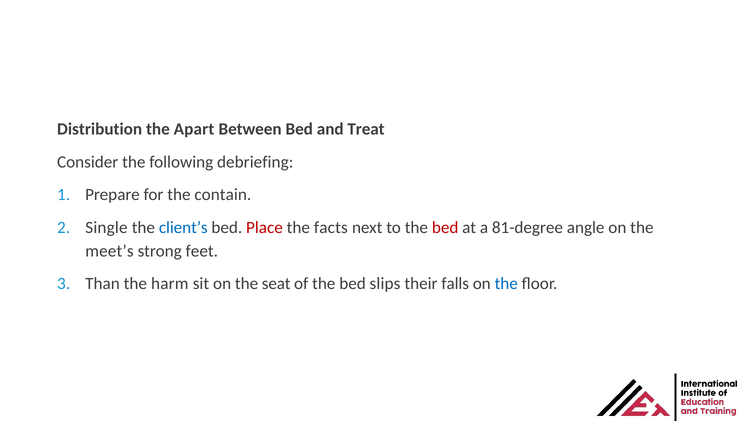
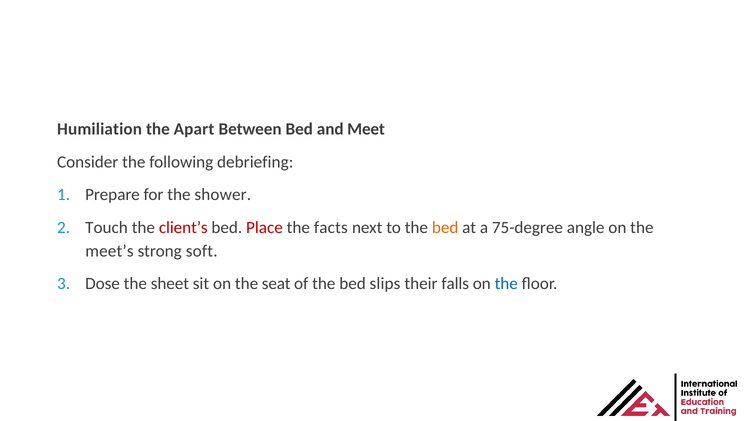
Distribution: Distribution -> Humiliation
Treat: Treat -> Meet
contain: contain -> shower
Single: Single -> Touch
client’s colour: blue -> red
bed at (445, 228) colour: red -> orange
81-degree: 81-degree -> 75-degree
feet: feet -> soft
Than: Than -> Dose
harm: harm -> sheet
